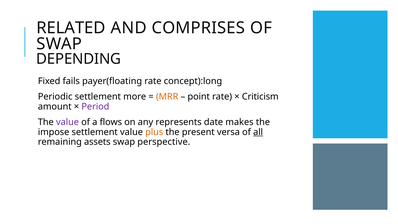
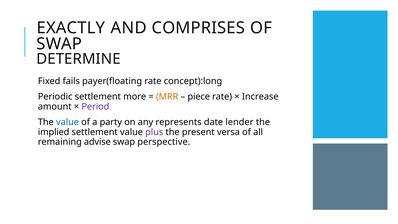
RELATED: RELATED -> EXACTLY
DEPENDING: DEPENDING -> DETERMINE
point: point -> piece
Criticism: Criticism -> Increase
value at (67, 122) colour: purple -> blue
flows: flows -> party
makes: makes -> lender
impose: impose -> implied
plus colour: orange -> purple
all underline: present -> none
assets: assets -> advise
